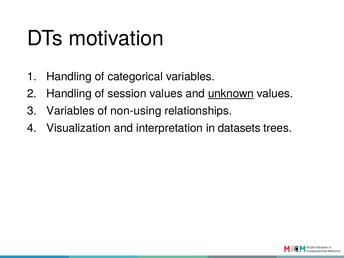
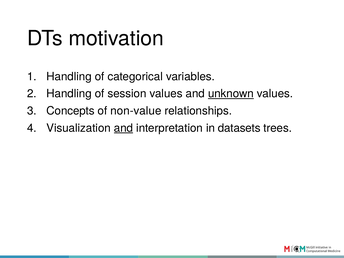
Variables at (70, 111): Variables -> Concepts
non-using: non-using -> non-value
and at (123, 128) underline: none -> present
